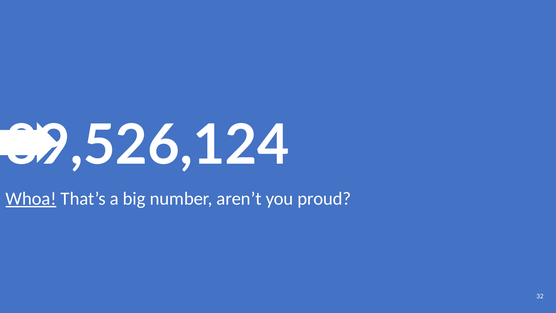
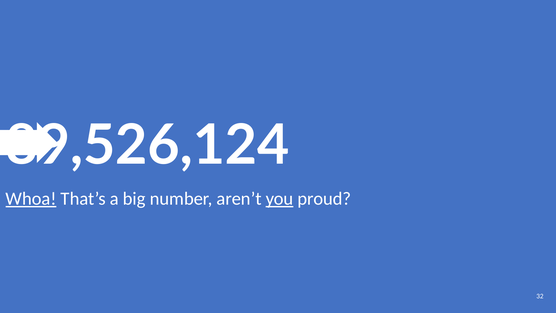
you underline: none -> present
